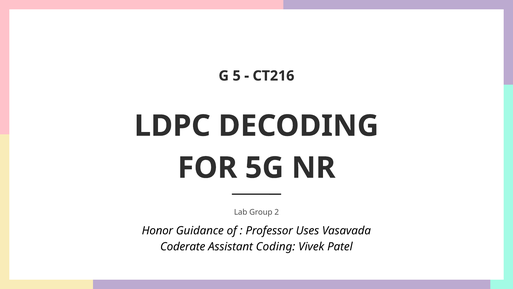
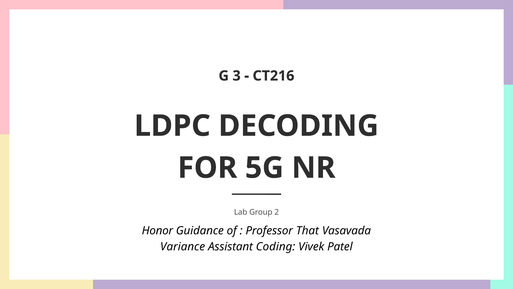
5: 5 -> 3
Uses: Uses -> That
Coderate: Coderate -> Variance
